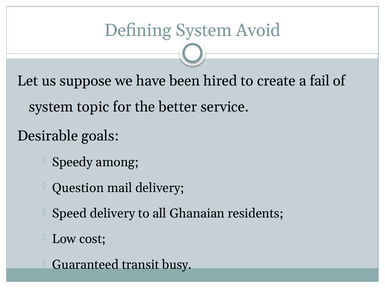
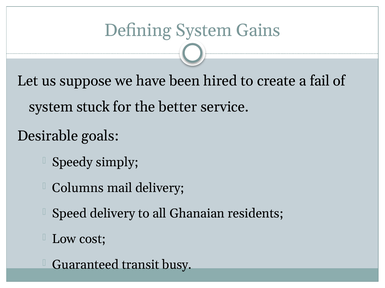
Avoid: Avoid -> Gains
topic: topic -> stuck
among: among -> simply
Question: Question -> Columns
